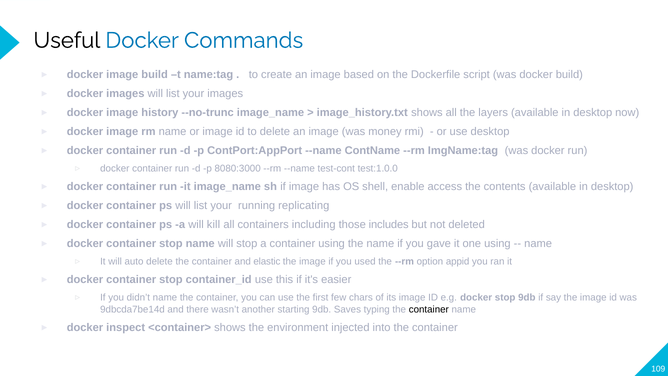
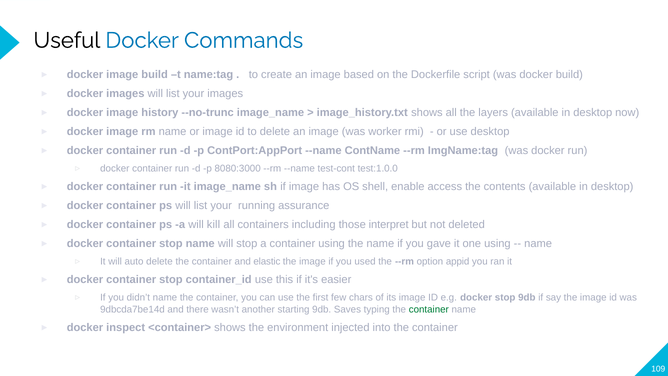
money: money -> worker
replicating: replicating -> assurance
includes: includes -> interpret
container at (429, 309) colour: black -> green
